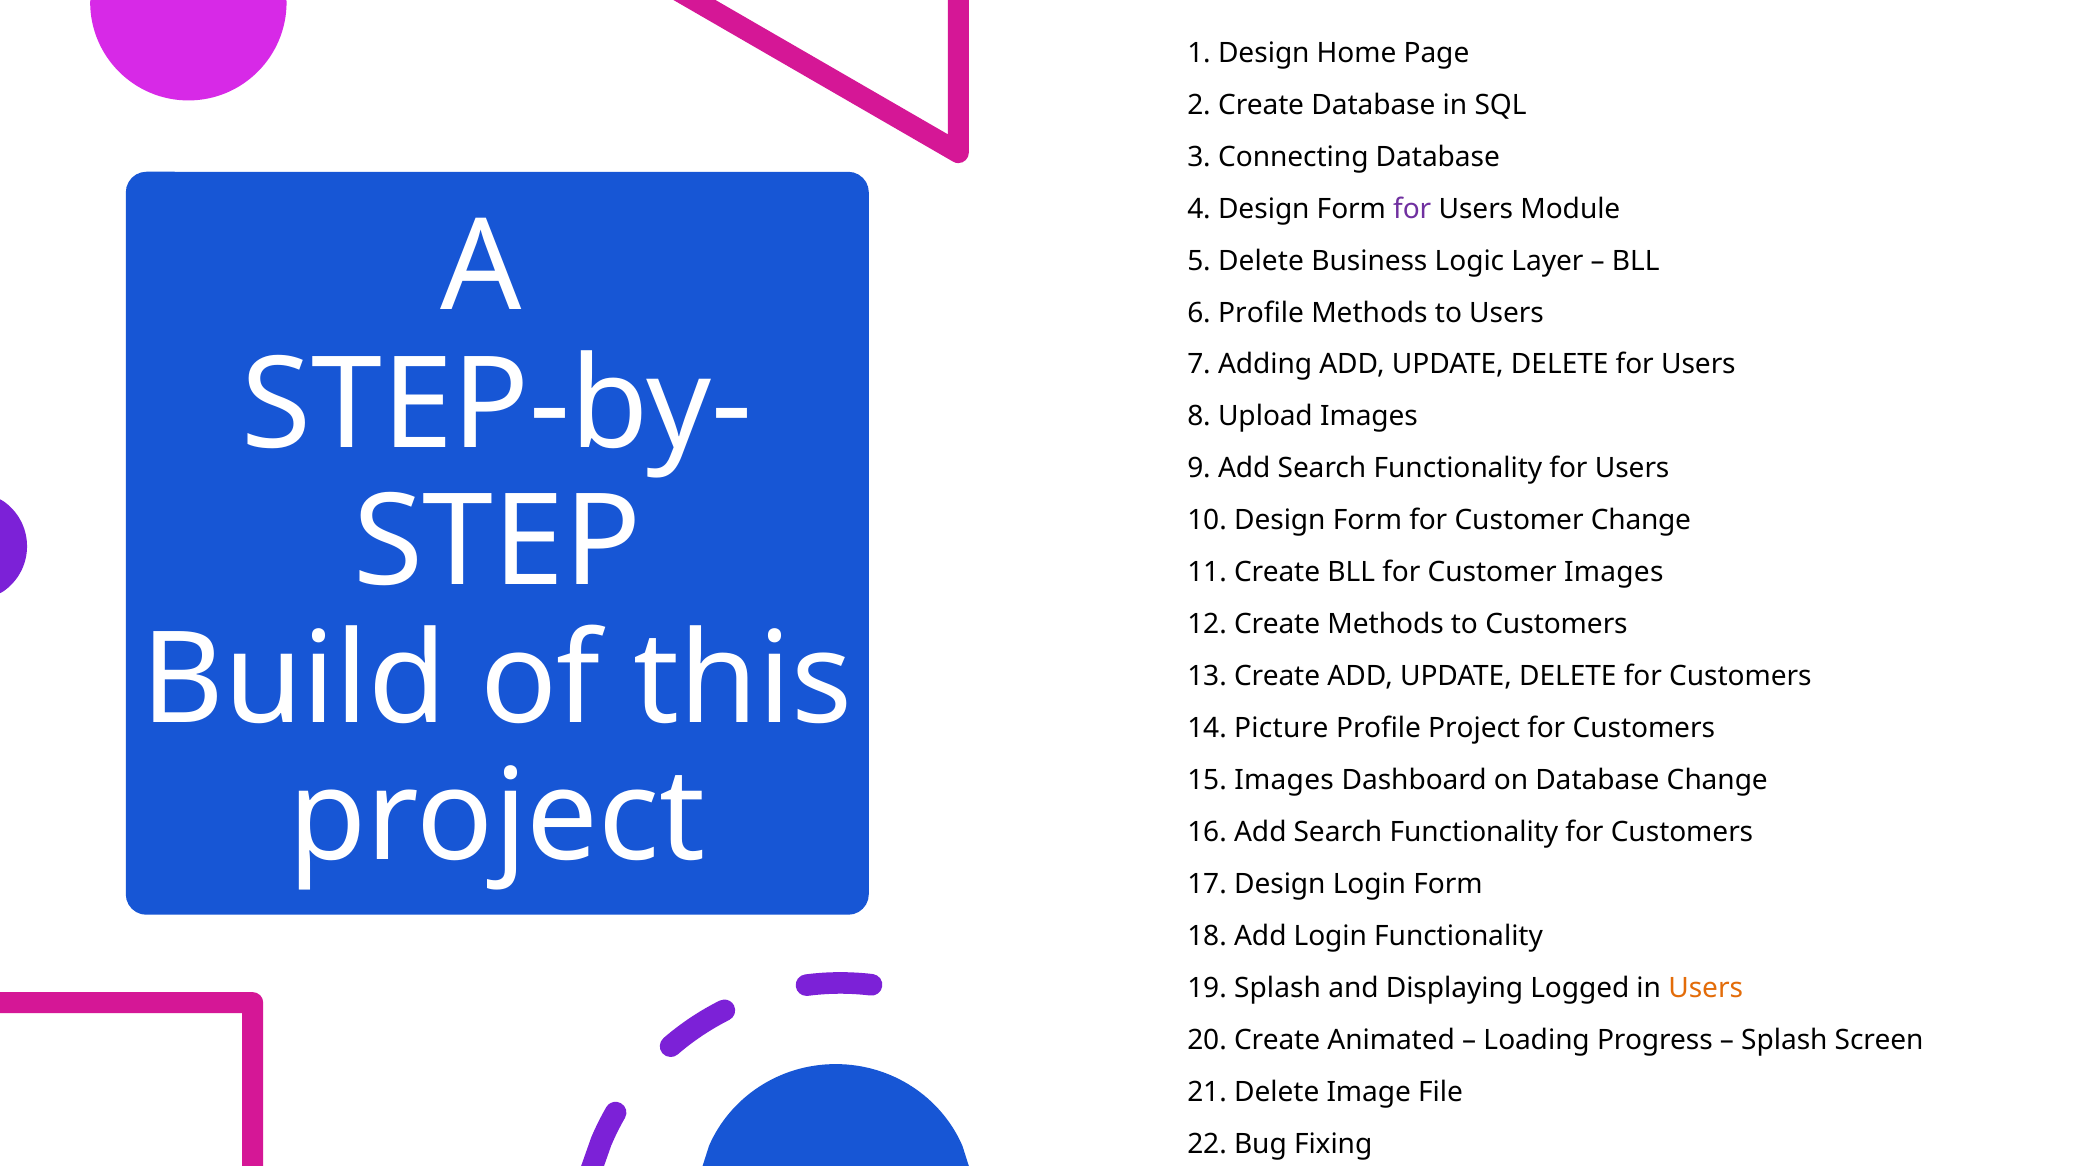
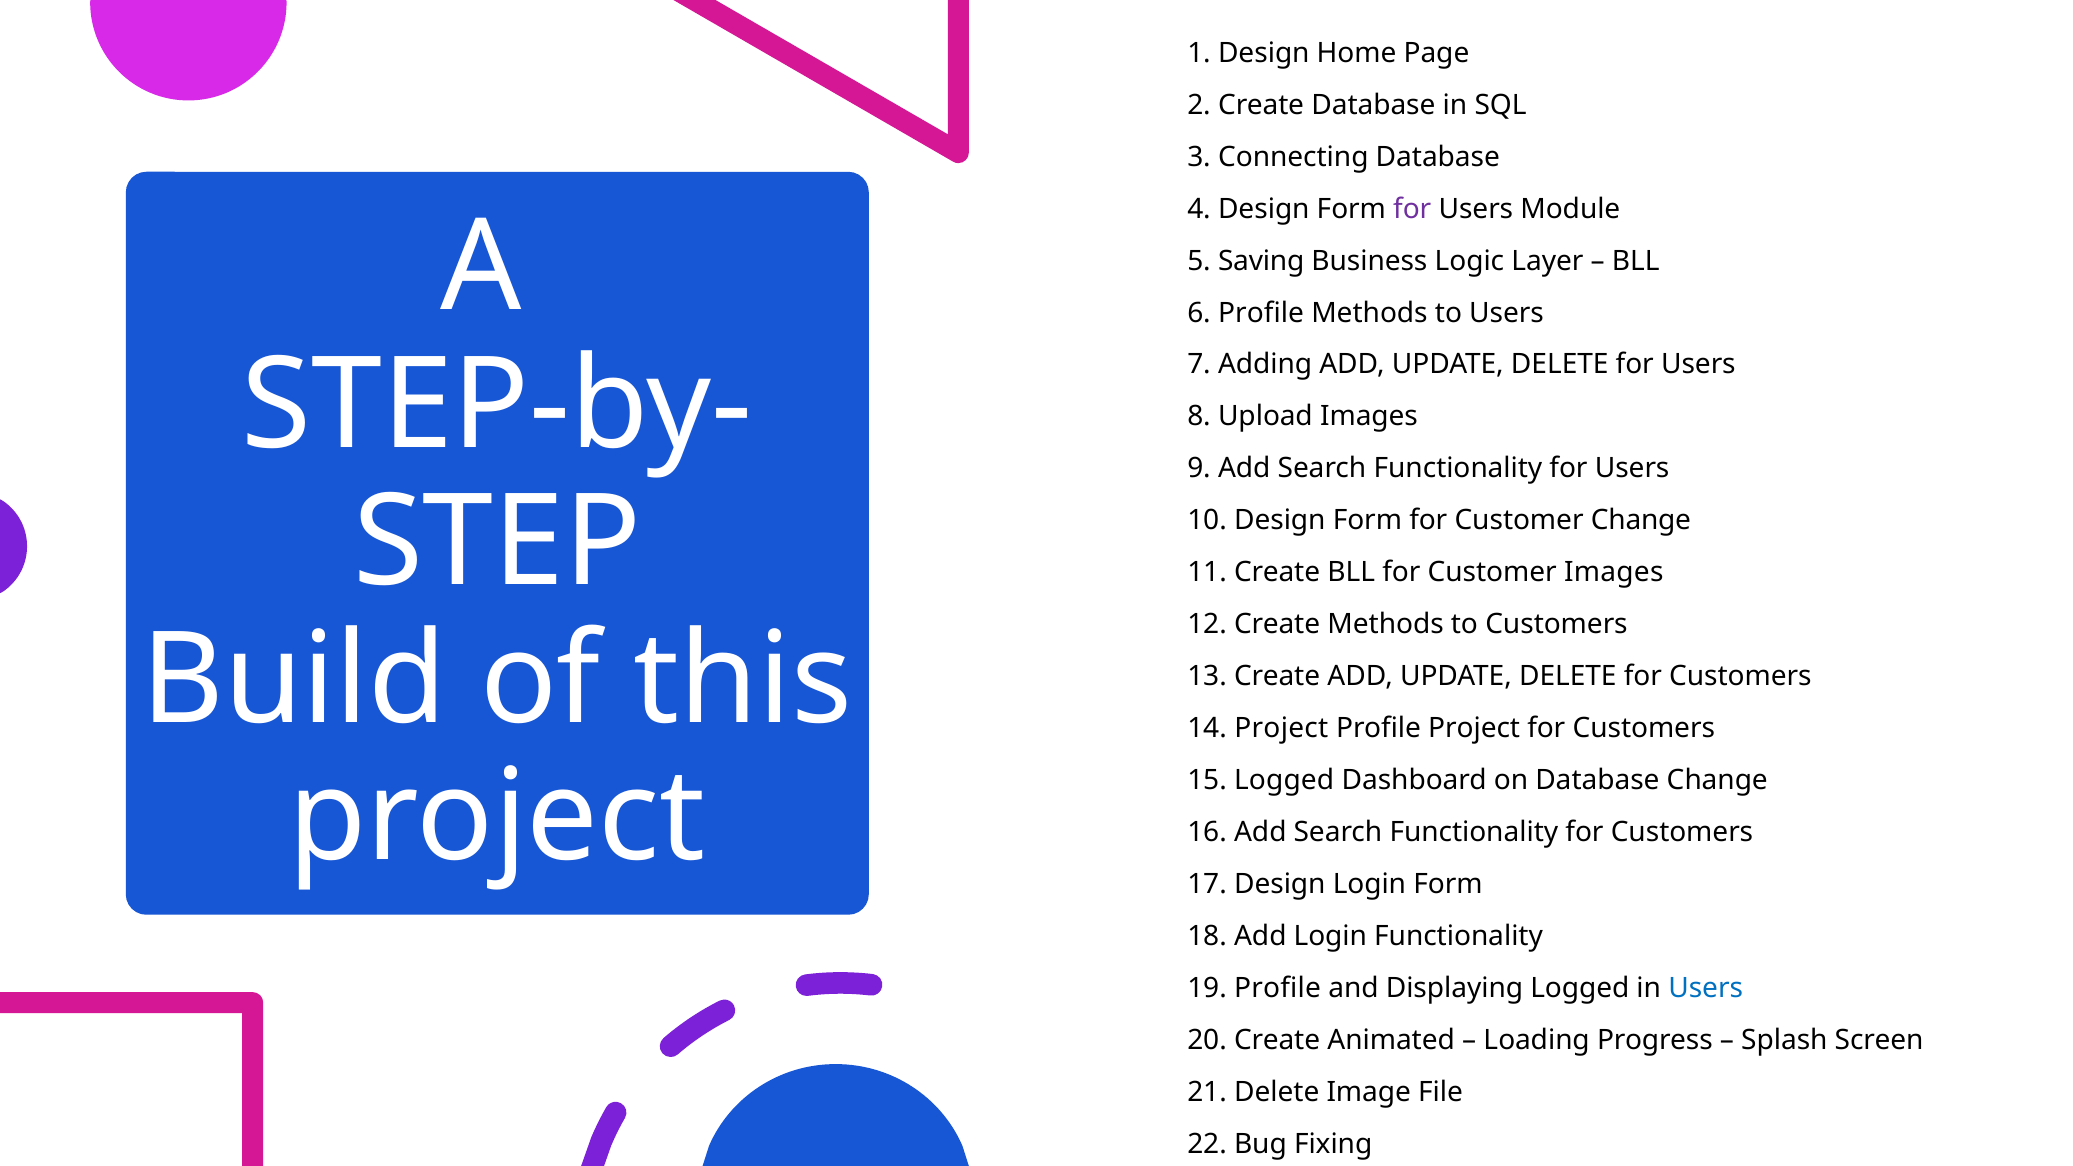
5 Delete: Delete -> Saving
14 Picture: Picture -> Project
15 Images: Images -> Logged
19 Splash: Splash -> Profile
Users at (1706, 988) colour: orange -> blue
